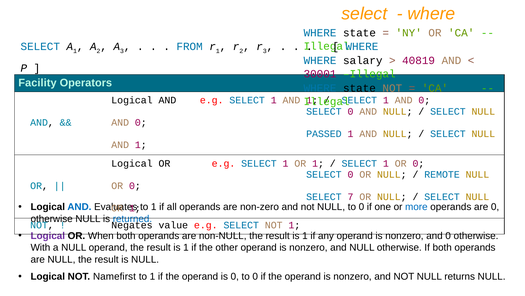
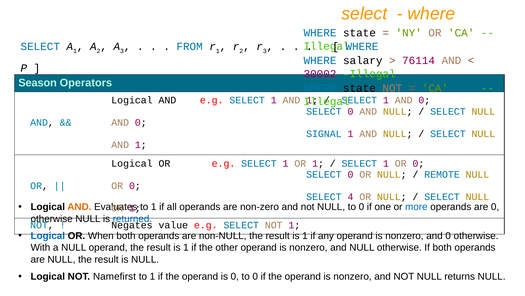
40819: 40819 -> 76114
30001: 30001 -> 30002
Facility: Facility -> Season
PASSED: PASSED -> SIGNAL
7: 7 -> 4
AND at (79, 206) colour: blue -> orange
Logical at (48, 235) colour: purple -> blue
